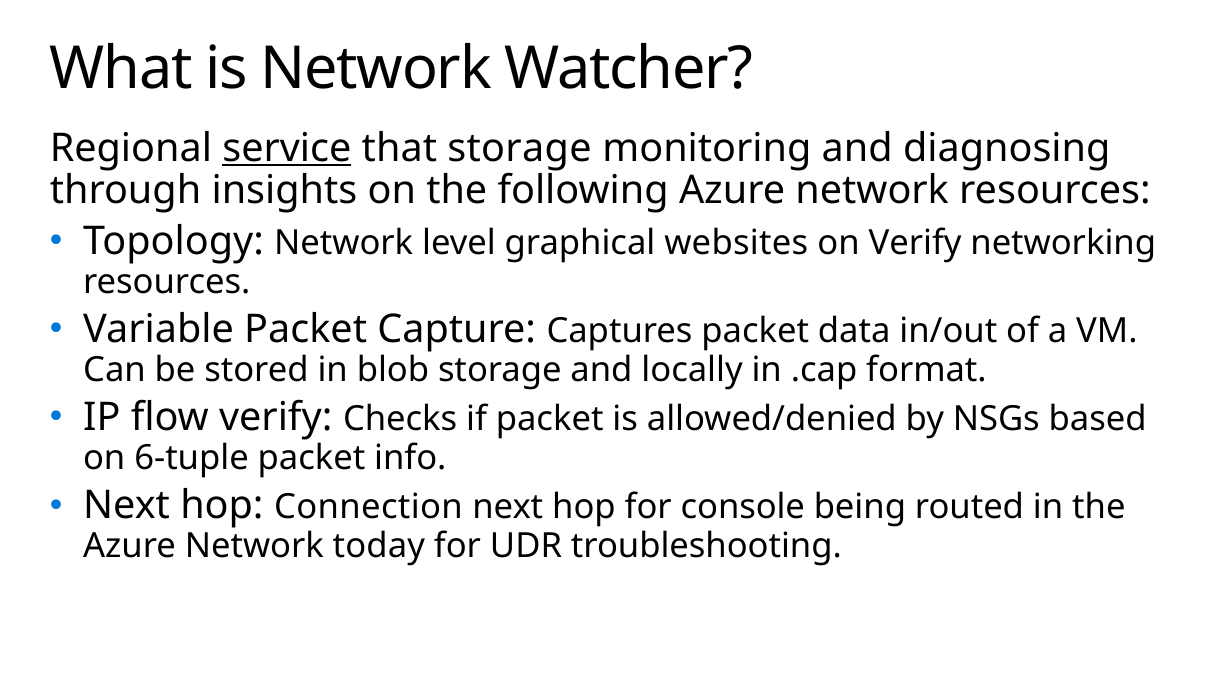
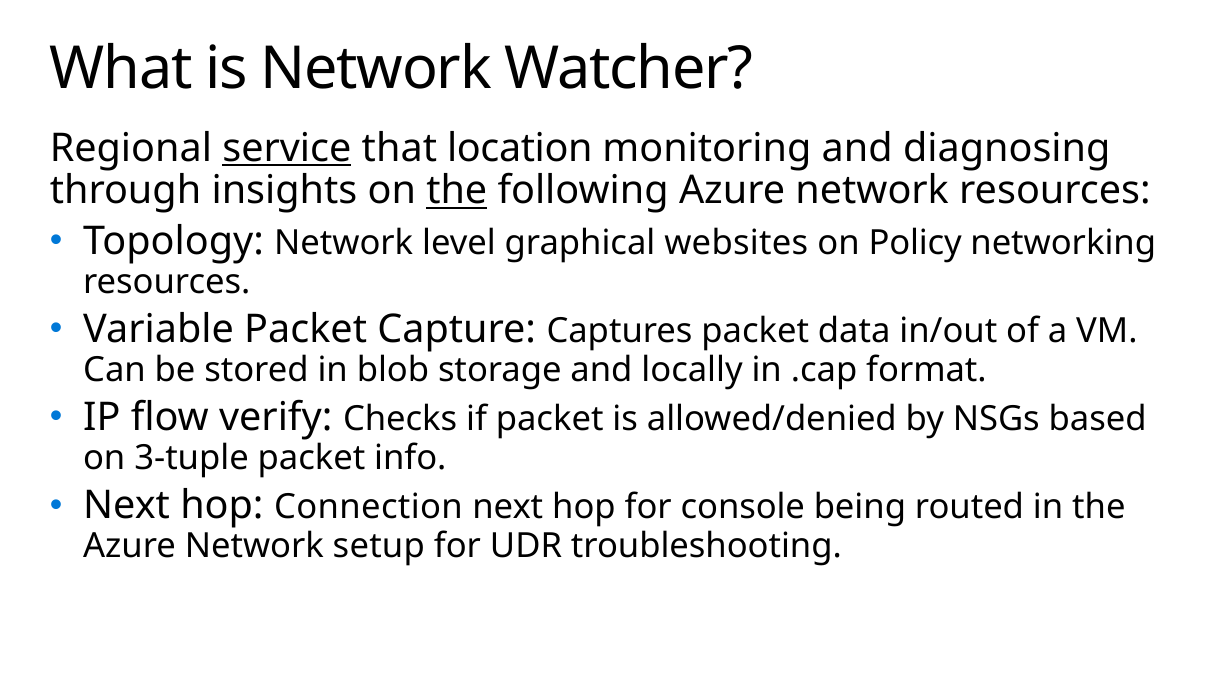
that storage: storage -> location
the at (457, 191) underline: none -> present
on Verify: Verify -> Policy
6-tuple: 6-tuple -> 3-tuple
today: today -> setup
